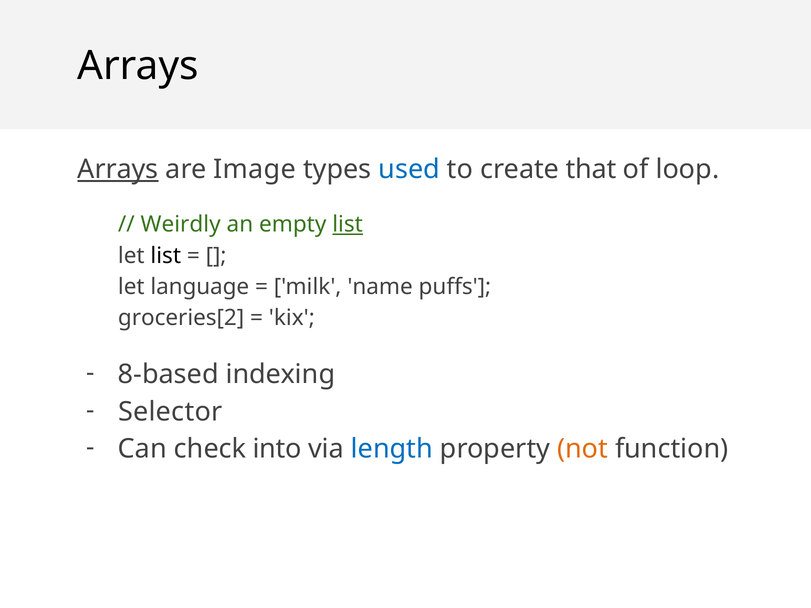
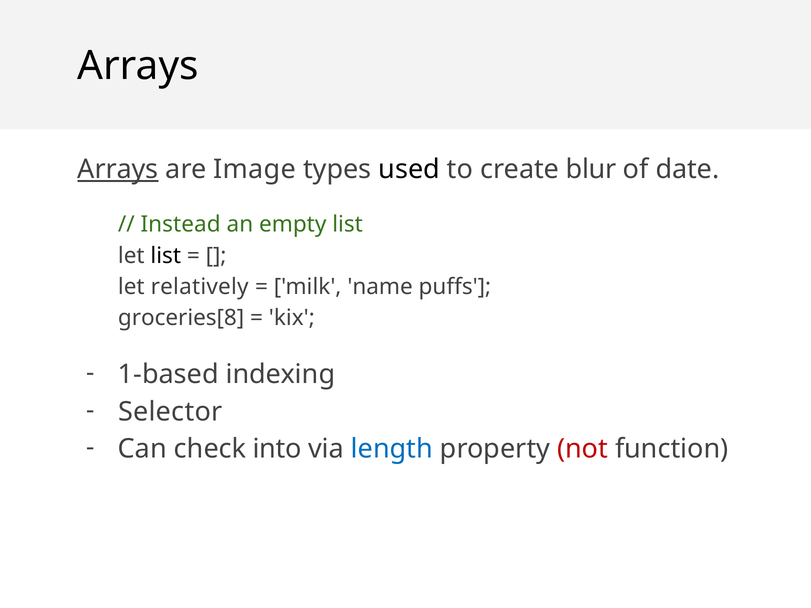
used colour: blue -> black
that: that -> blur
loop: loop -> date
Weirdly: Weirdly -> Instead
list at (348, 225) underline: present -> none
language: language -> relatively
groceries[2: groceries[2 -> groceries[8
8-based: 8-based -> 1-based
not colour: orange -> red
